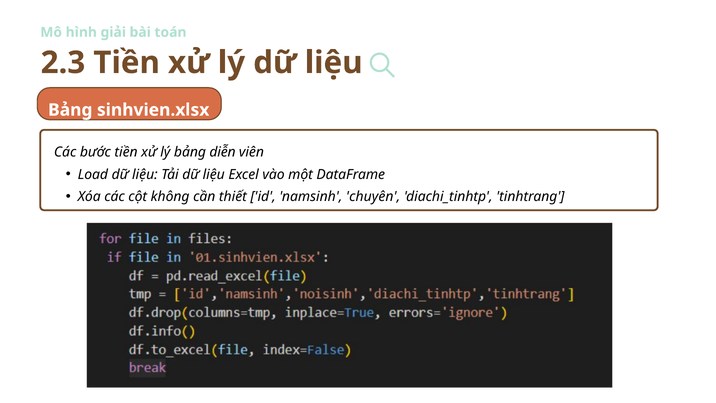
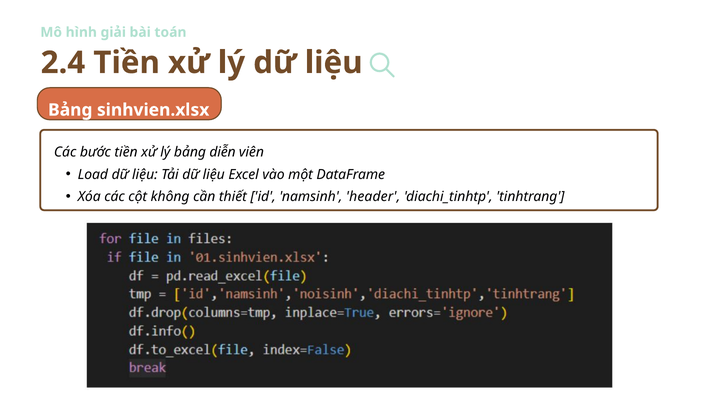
2.3: 2.3 -> 2.4
chuyên: chuyên -> header
